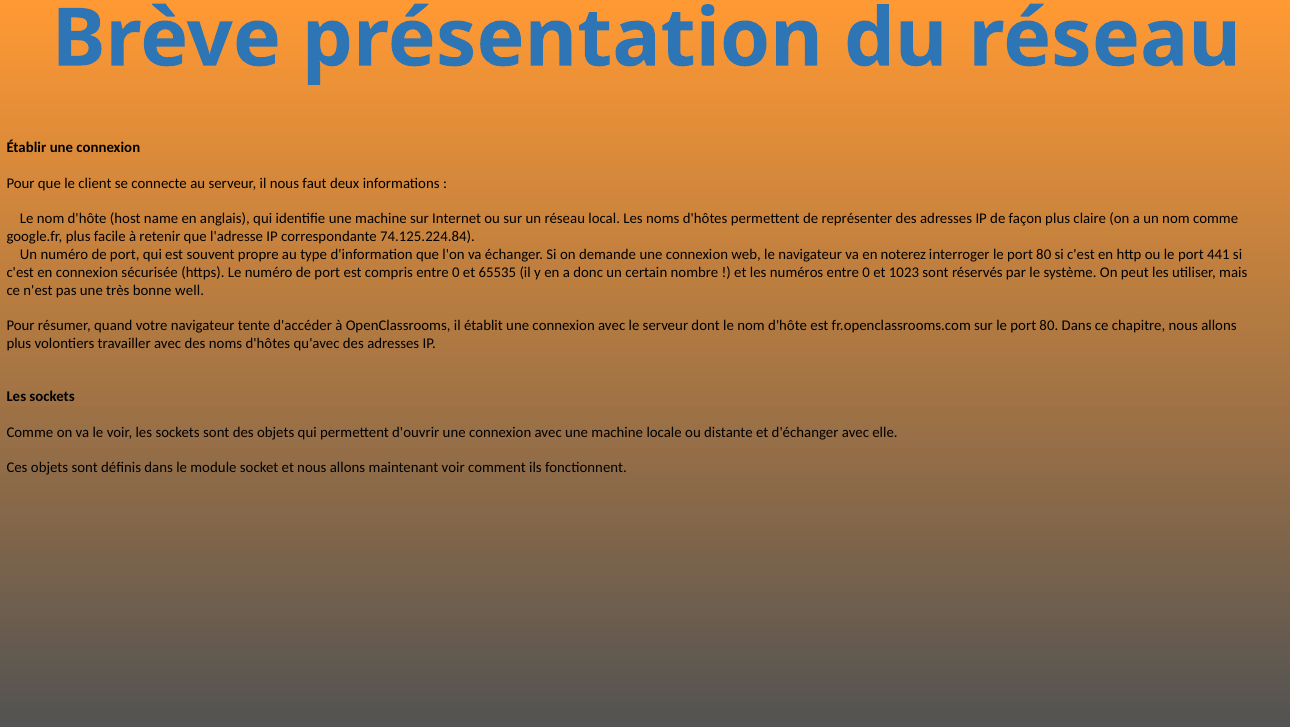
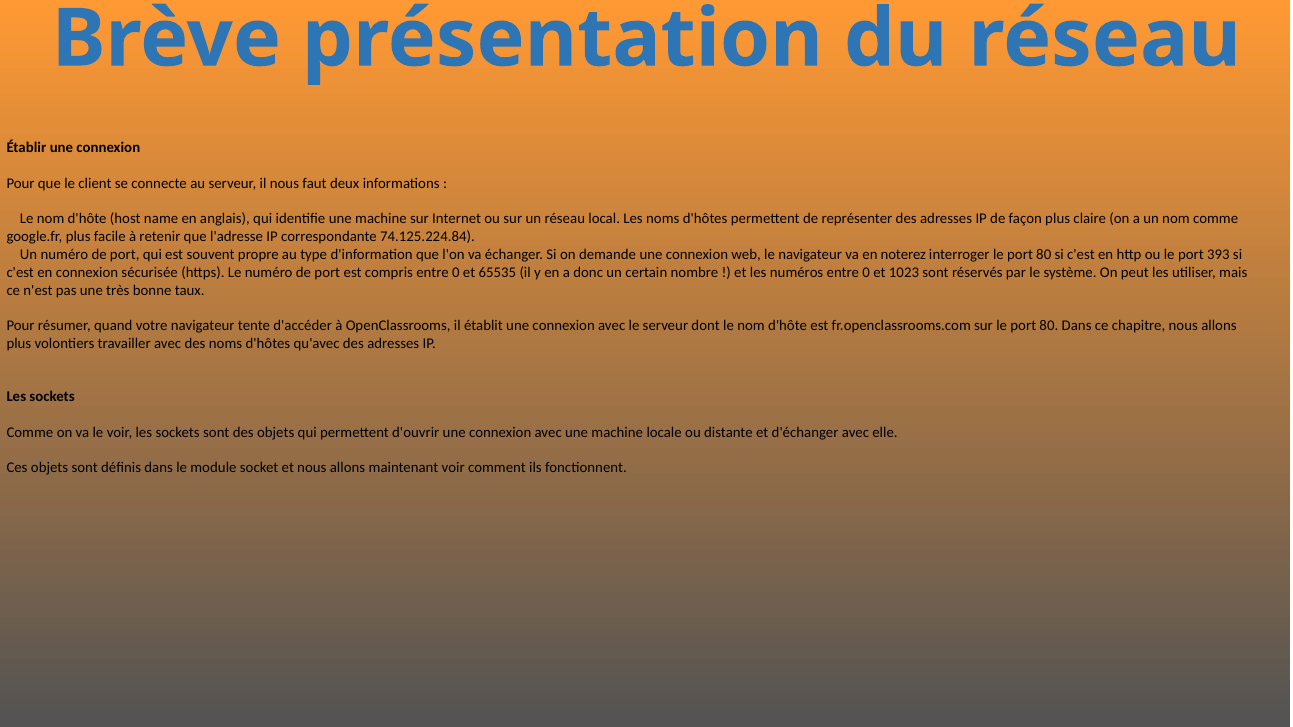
441: 441 -> 393
well: well -> taux
